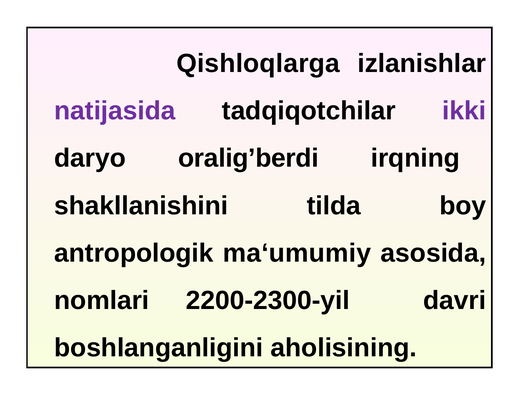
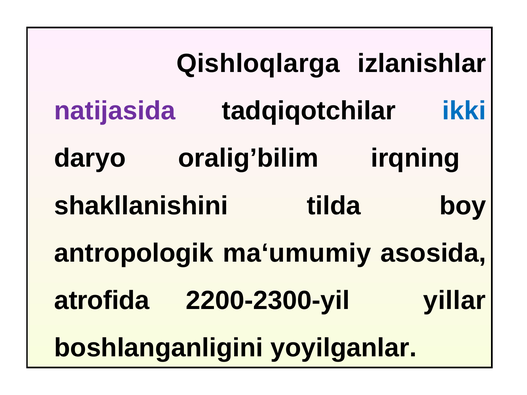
ikki colour: purple -> blue
oralig’berdi: oralig’berdi -> oralig’bilim
nomlari: nomlari -> atrofida
davri: davri -> yillar
aholisining: aholisining -> yoyilganlar
